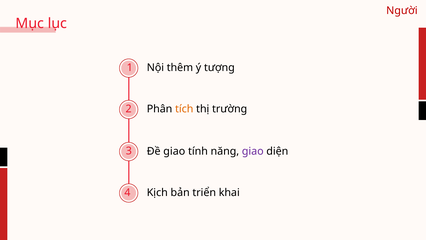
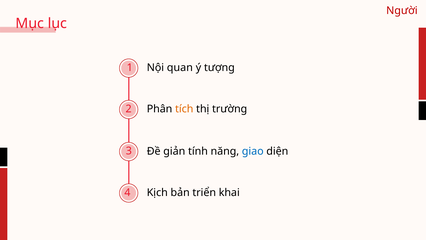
thêm: thêm -> quan
Đề giao: giao -> giản
giao at (253, 151) colour: purple -> blue
